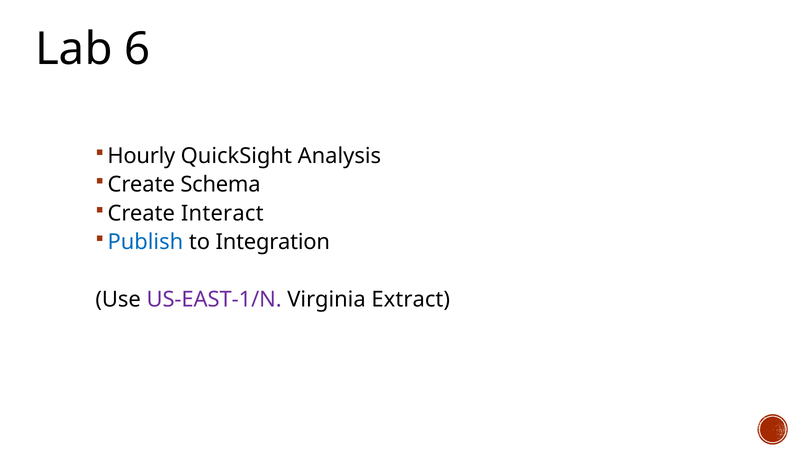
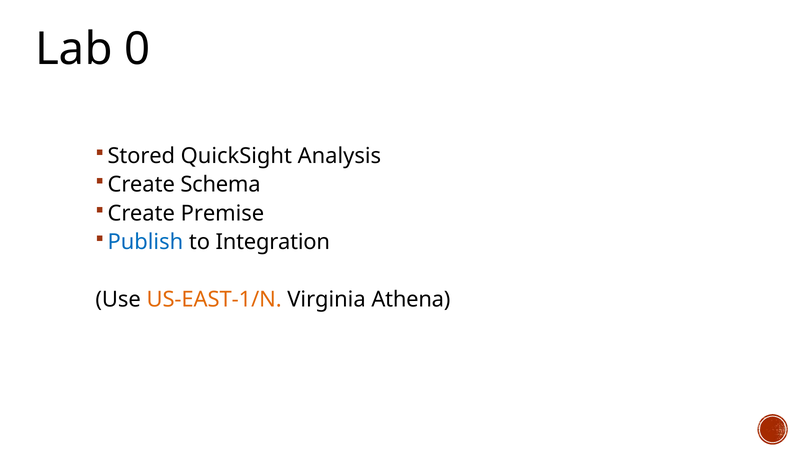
6: 6 -> 0
Hourly: Hourly -> Stored
Interact: Interact -> Premise
US-EAST-1/N colour: purple -> orange
Extract: Extract -> Athena
